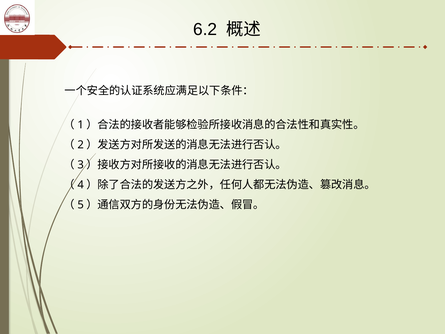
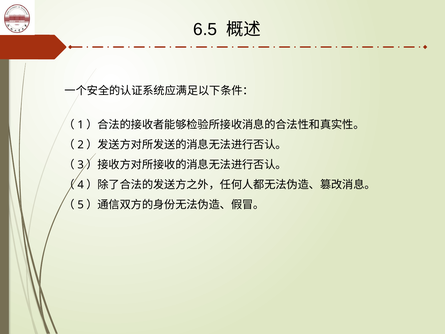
6.2: 6.2 -> 6.5
